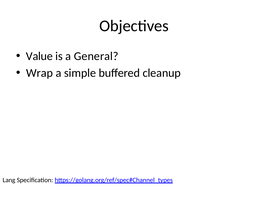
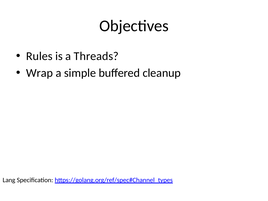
Value: Value -> Rules
General: General -> Threads
